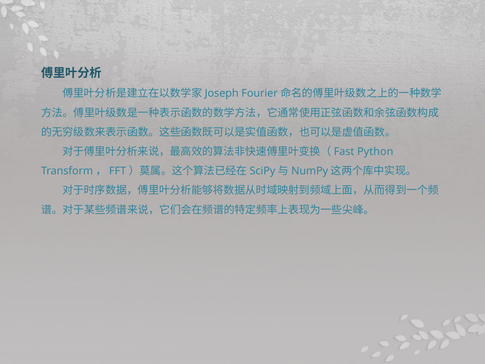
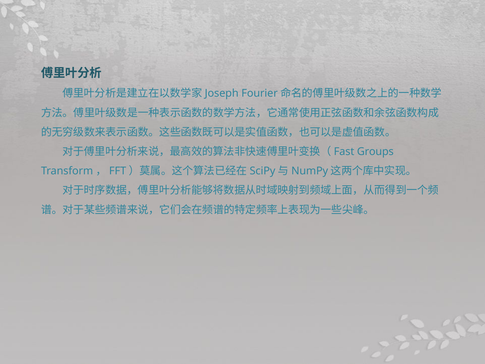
Python: Python -> Groups
